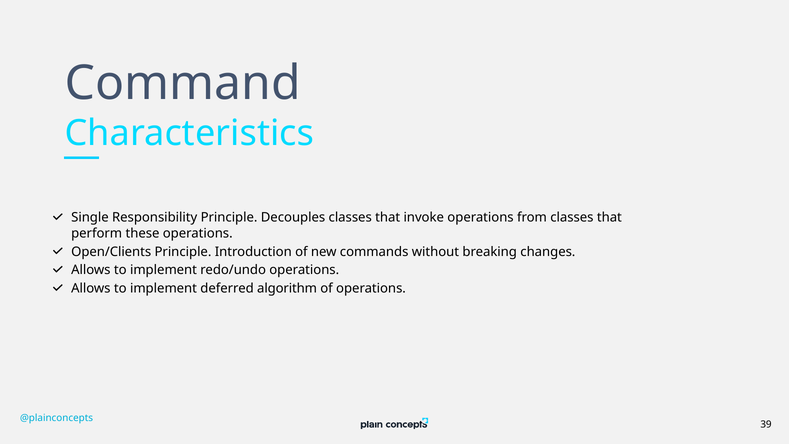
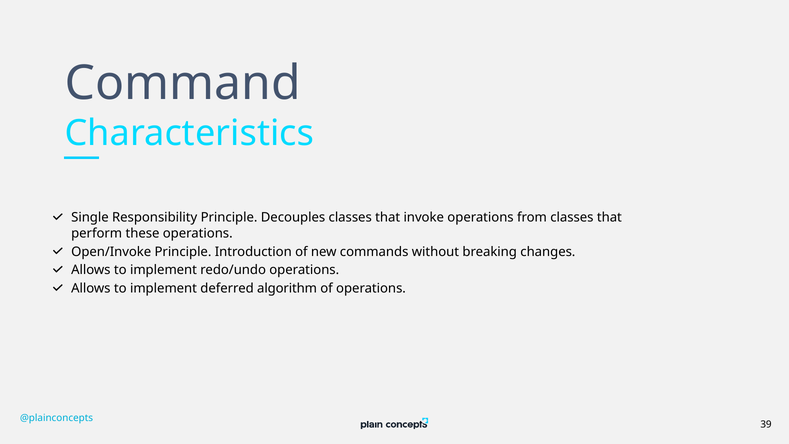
Open/Clients: Open/Clients -> Open/Invoke
